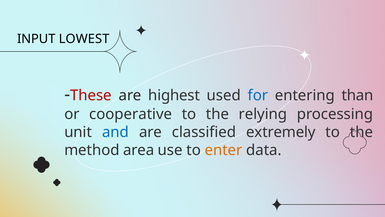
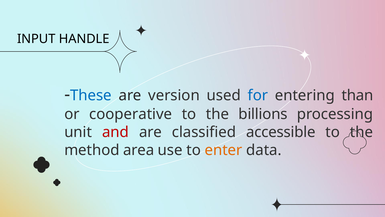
LOWEST: LOWEST -> HANDLE
These colour: red -> blue
highest: highest -> version
relying: relying -> billions
and colour: blue -> red
extremely: extremely -> accessible
